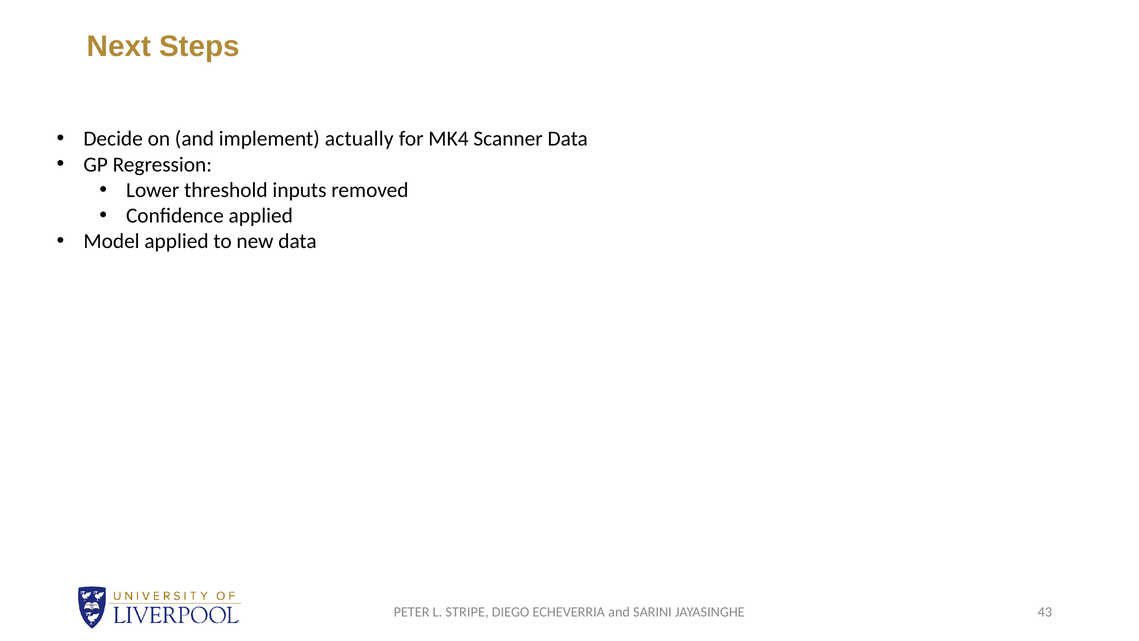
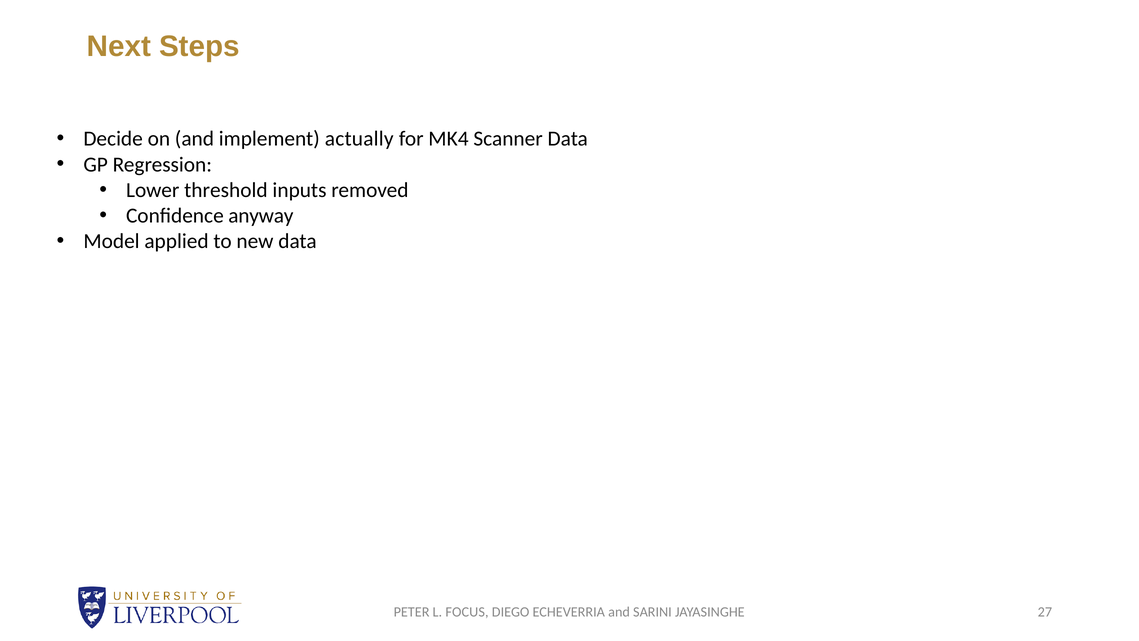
Confidence applied: applied -> anyway
STRIPE: STRIPE -> FOCUS
43: 43 -> 27
